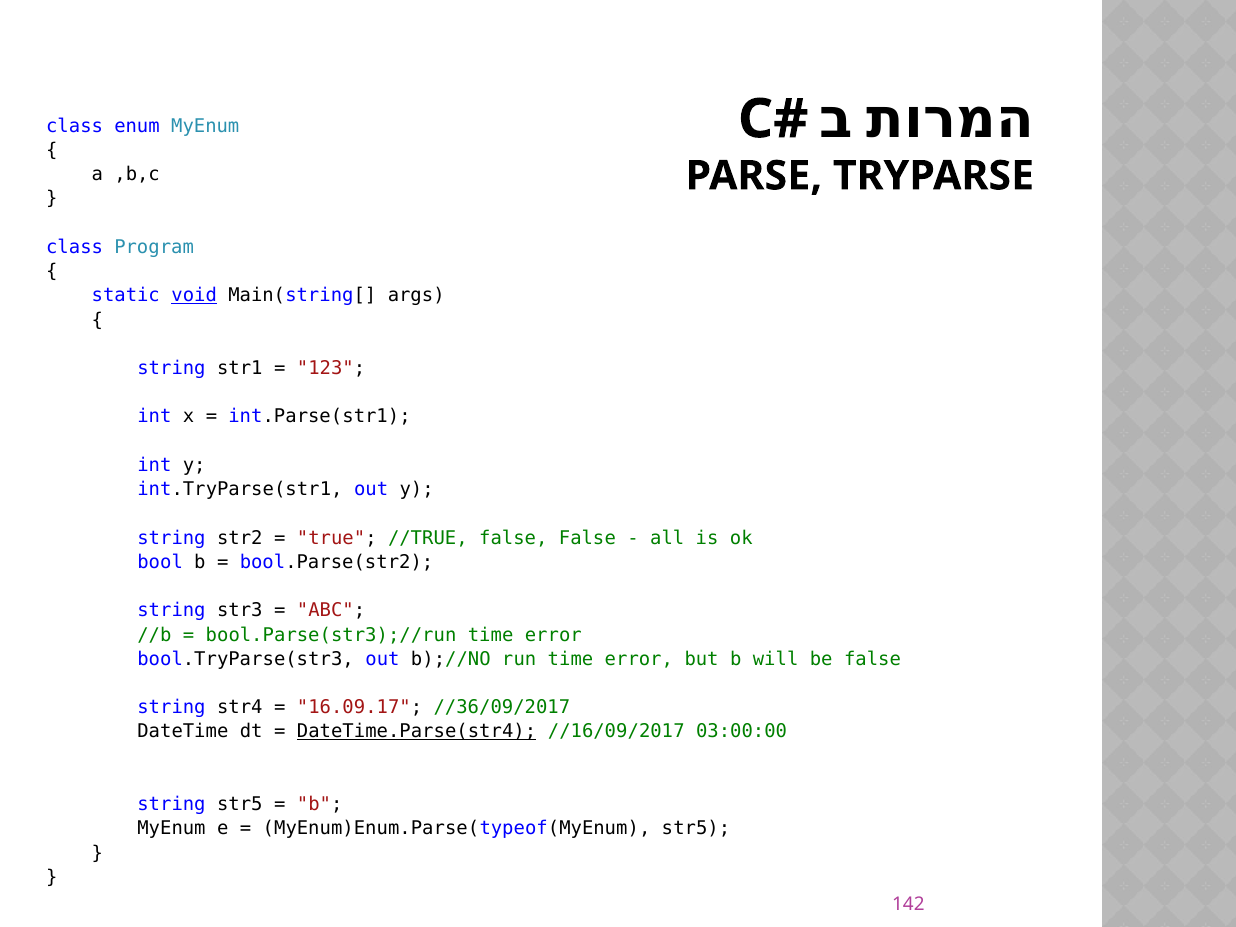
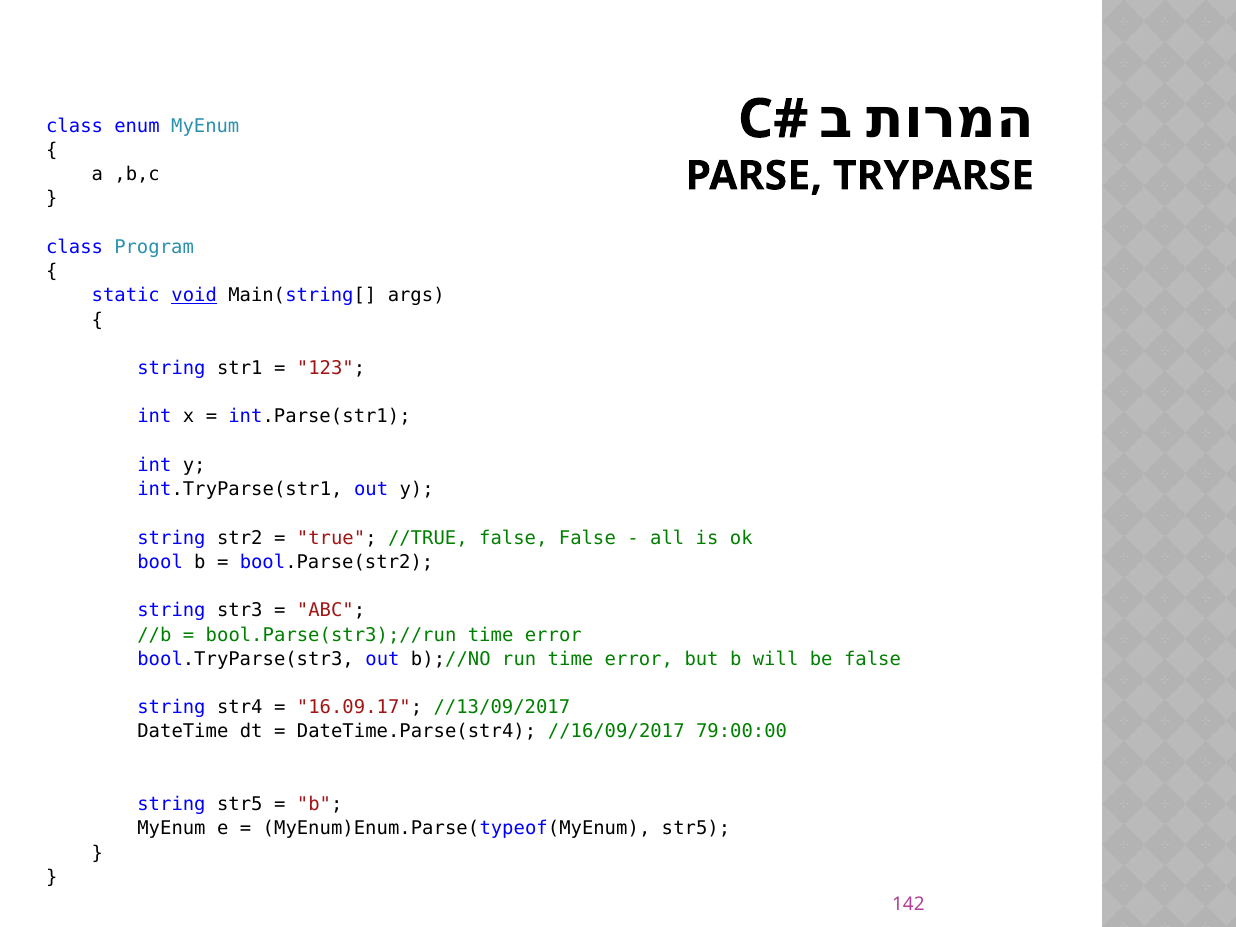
//36/09/2017: //36/09/2017 -> //13/09/2017
DateTime.Parse(str4 underline: present -> none
03:00:00: 03:00:00 -> 79:00:00
